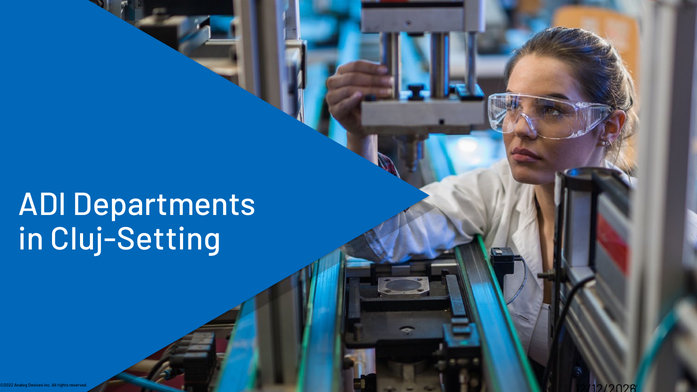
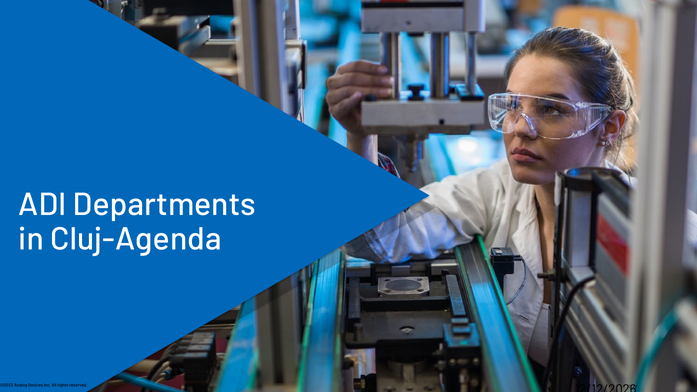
Cluj-Setting: Cluj-Setting -> Cluj-Agenda
